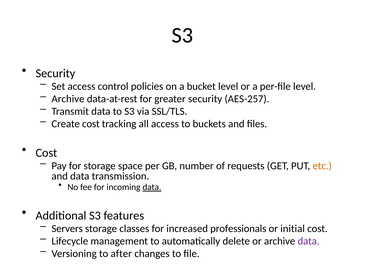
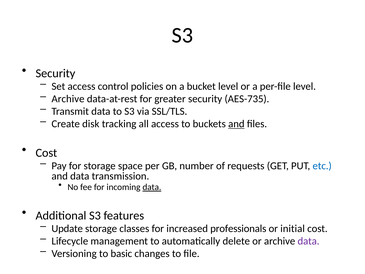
AES-257: AES-257 -> AES-735
Create cost: cost -> disk
and at (236, 124) underline: none -> present
etc colour: orange -> blue
Servers: Servers -> Update
after: after -> basic
